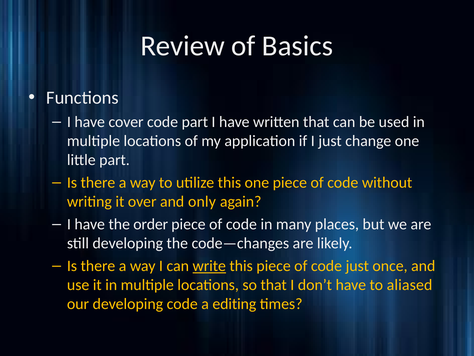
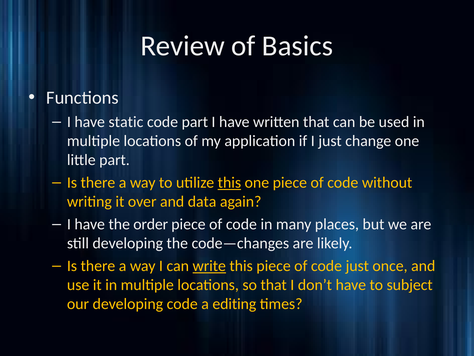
cover: cover -> static
this at (229, 182) underline: none -> present
only: only -> data
aliased: aliased -> subject
